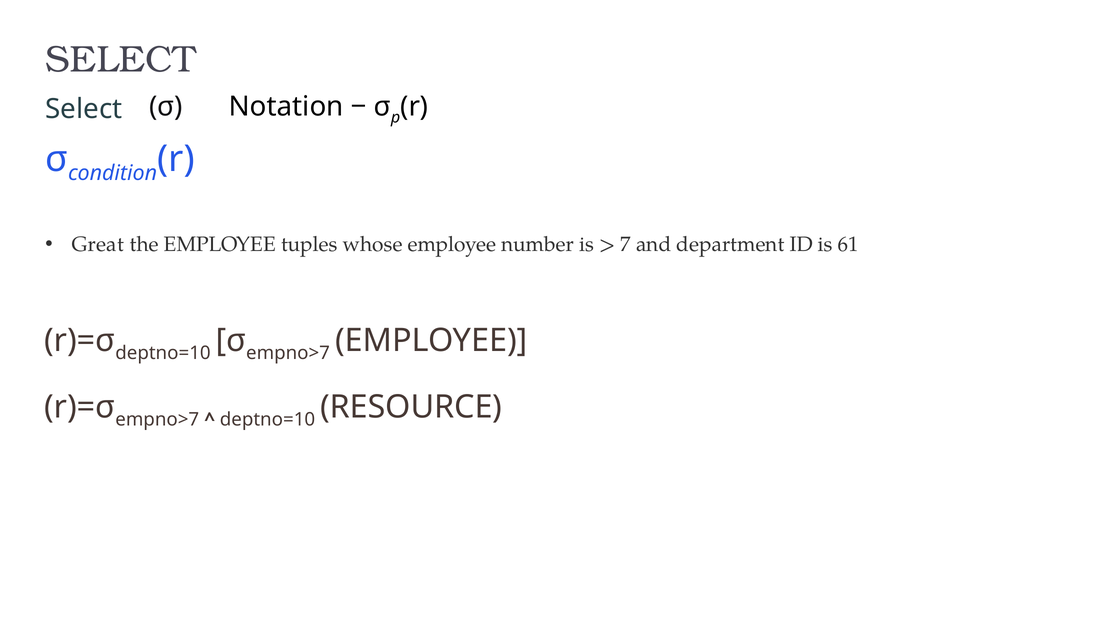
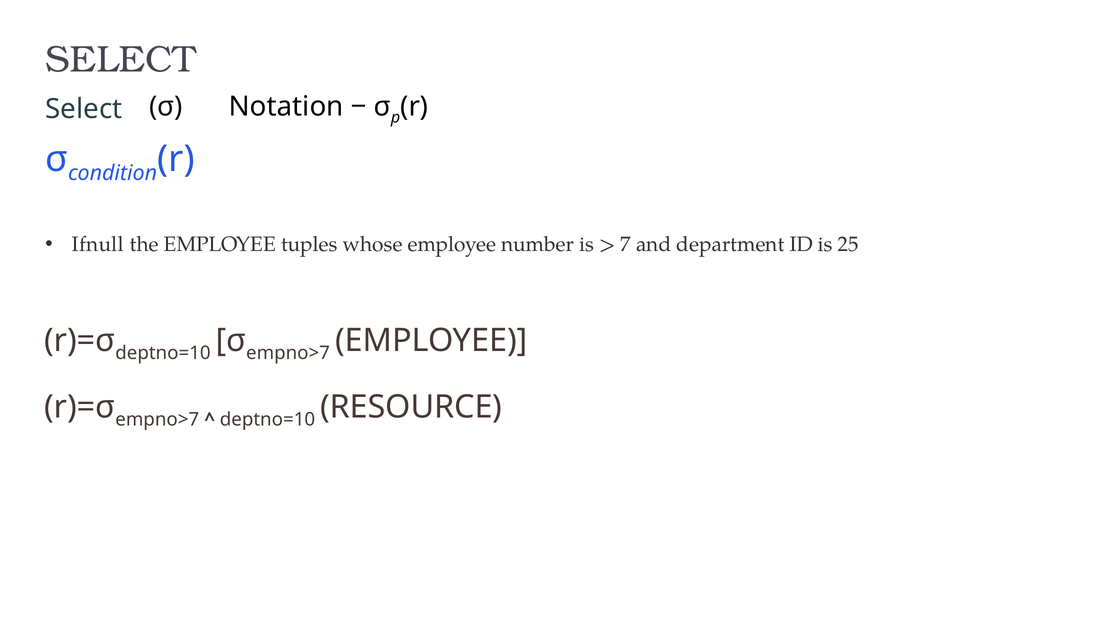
Great: Great -> Ifnull
61: 61 -> 25
